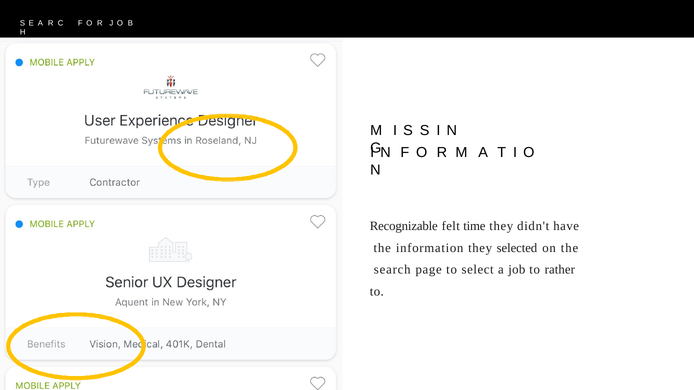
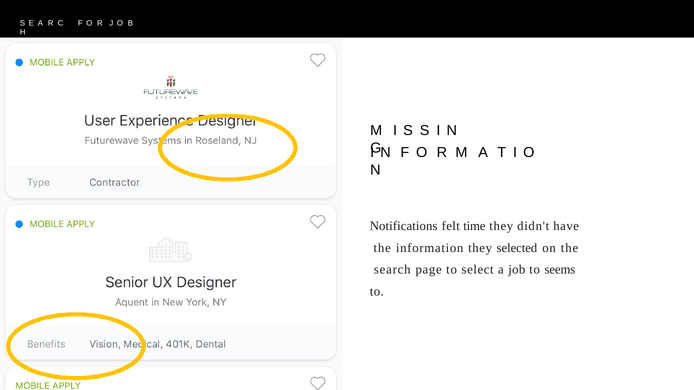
Recognizable: Recognizable -> Notifications
rather: rather -> seems
